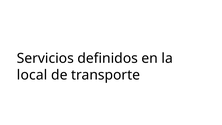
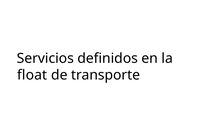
local: local -> float
